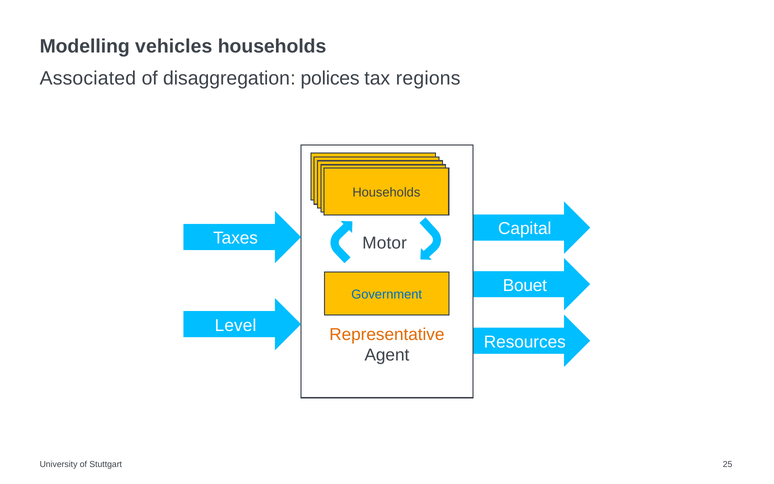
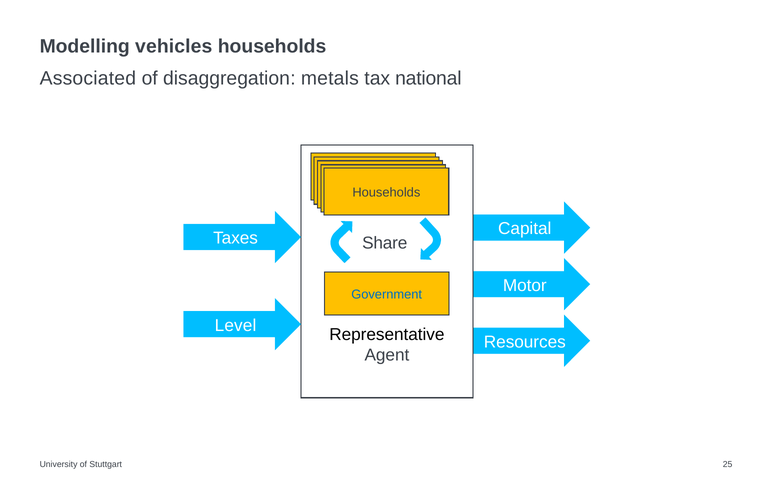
polices: polices -> metals
regions: regions -> national
Motor: Motor -> Share
Bouet: Bouet -> Motor
Representative colour: orange -> black
